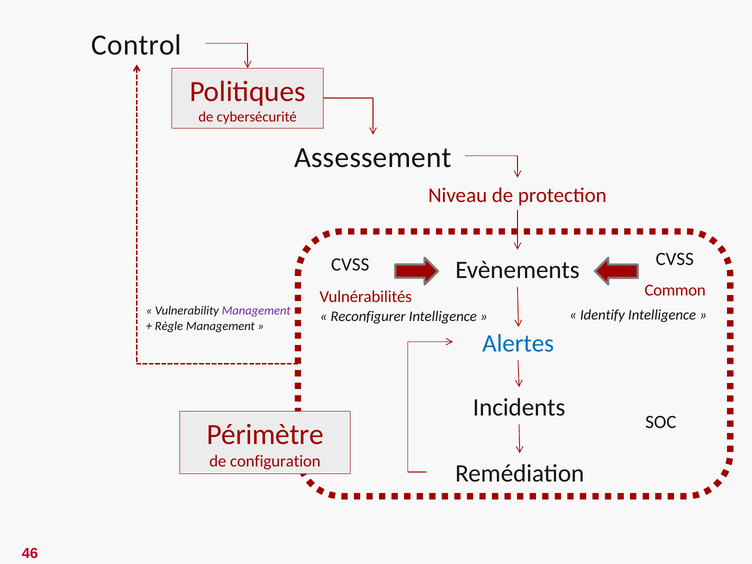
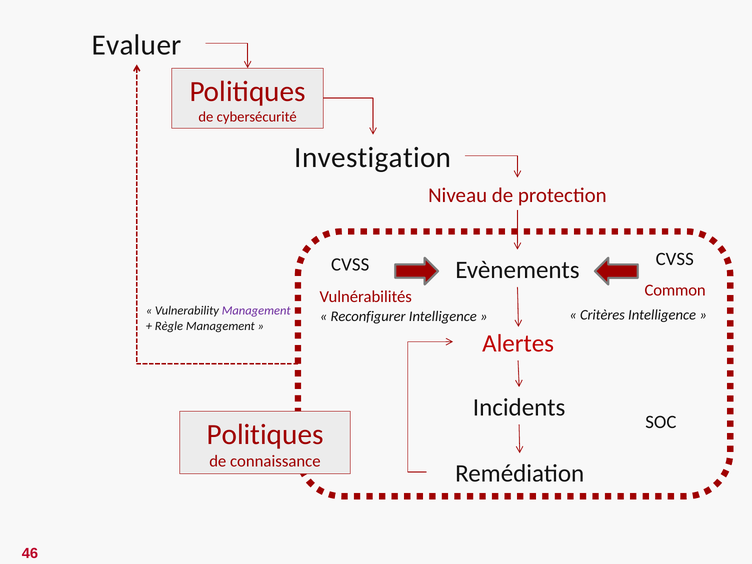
Control: Control -> Evaluer
Assessement: Assessement -> Investigation
Identify: Identify -> Critères
Alertes colour: blue -> red
Périmètre at (265, 435): Périmètre -> Politiques
configuration: configuration -> connaissance
